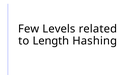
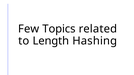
Levels: Levels -> Topics
